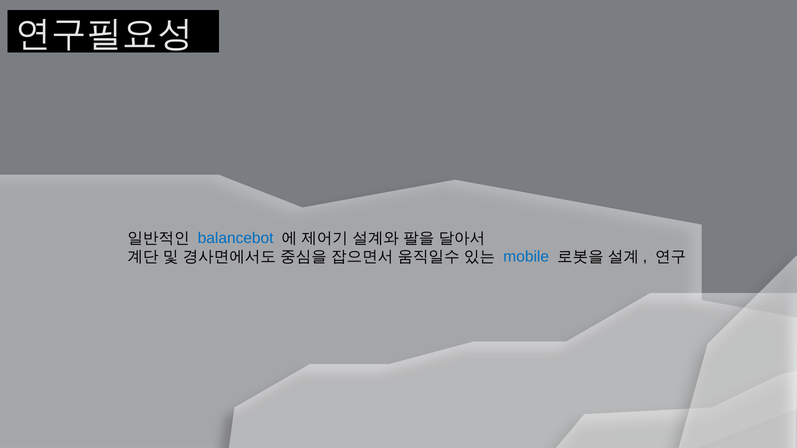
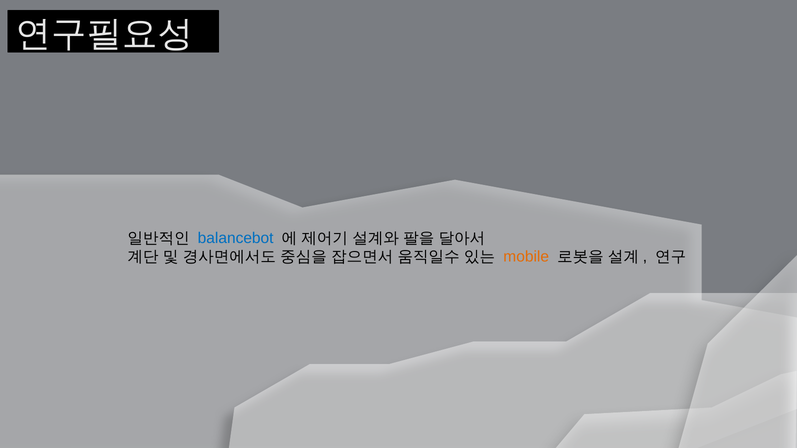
mobile colour: blue -> orange
